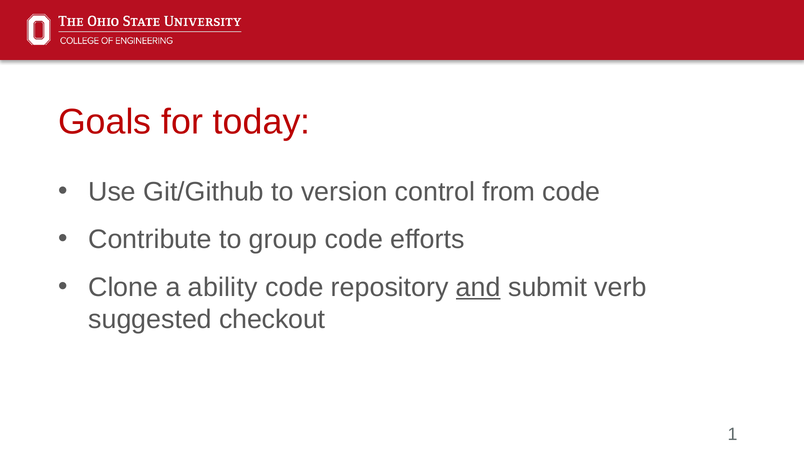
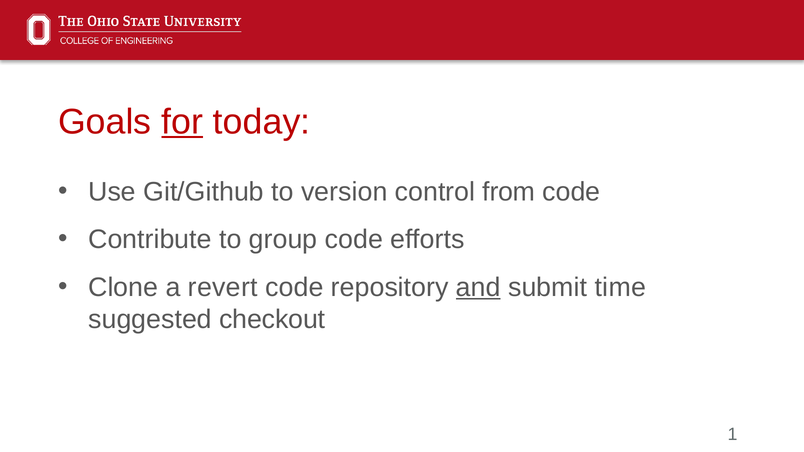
for underline: none -> present
ability: ability -> revert
verb: verb -> time
